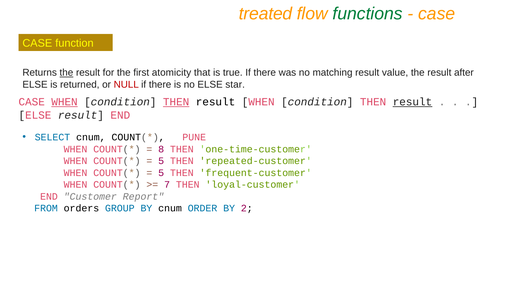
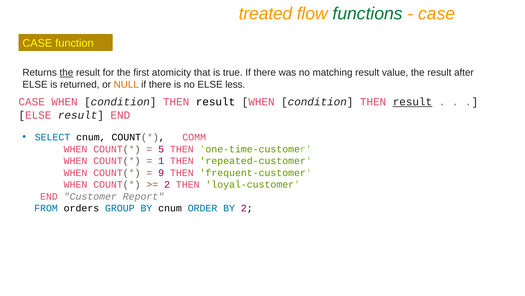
NULL colour: red -> orange
star: star -> less
WHEN at (65, 102) underline: present -> none
THEN at (176, 102) underline: present -> none
PUNE: PUNE -> COMM
8: 8 -> 5
5 at (161, 161): 5 -> 1
5 at (161, 172): 5 -> 9
7 at (167, 184): 7 -> 2
